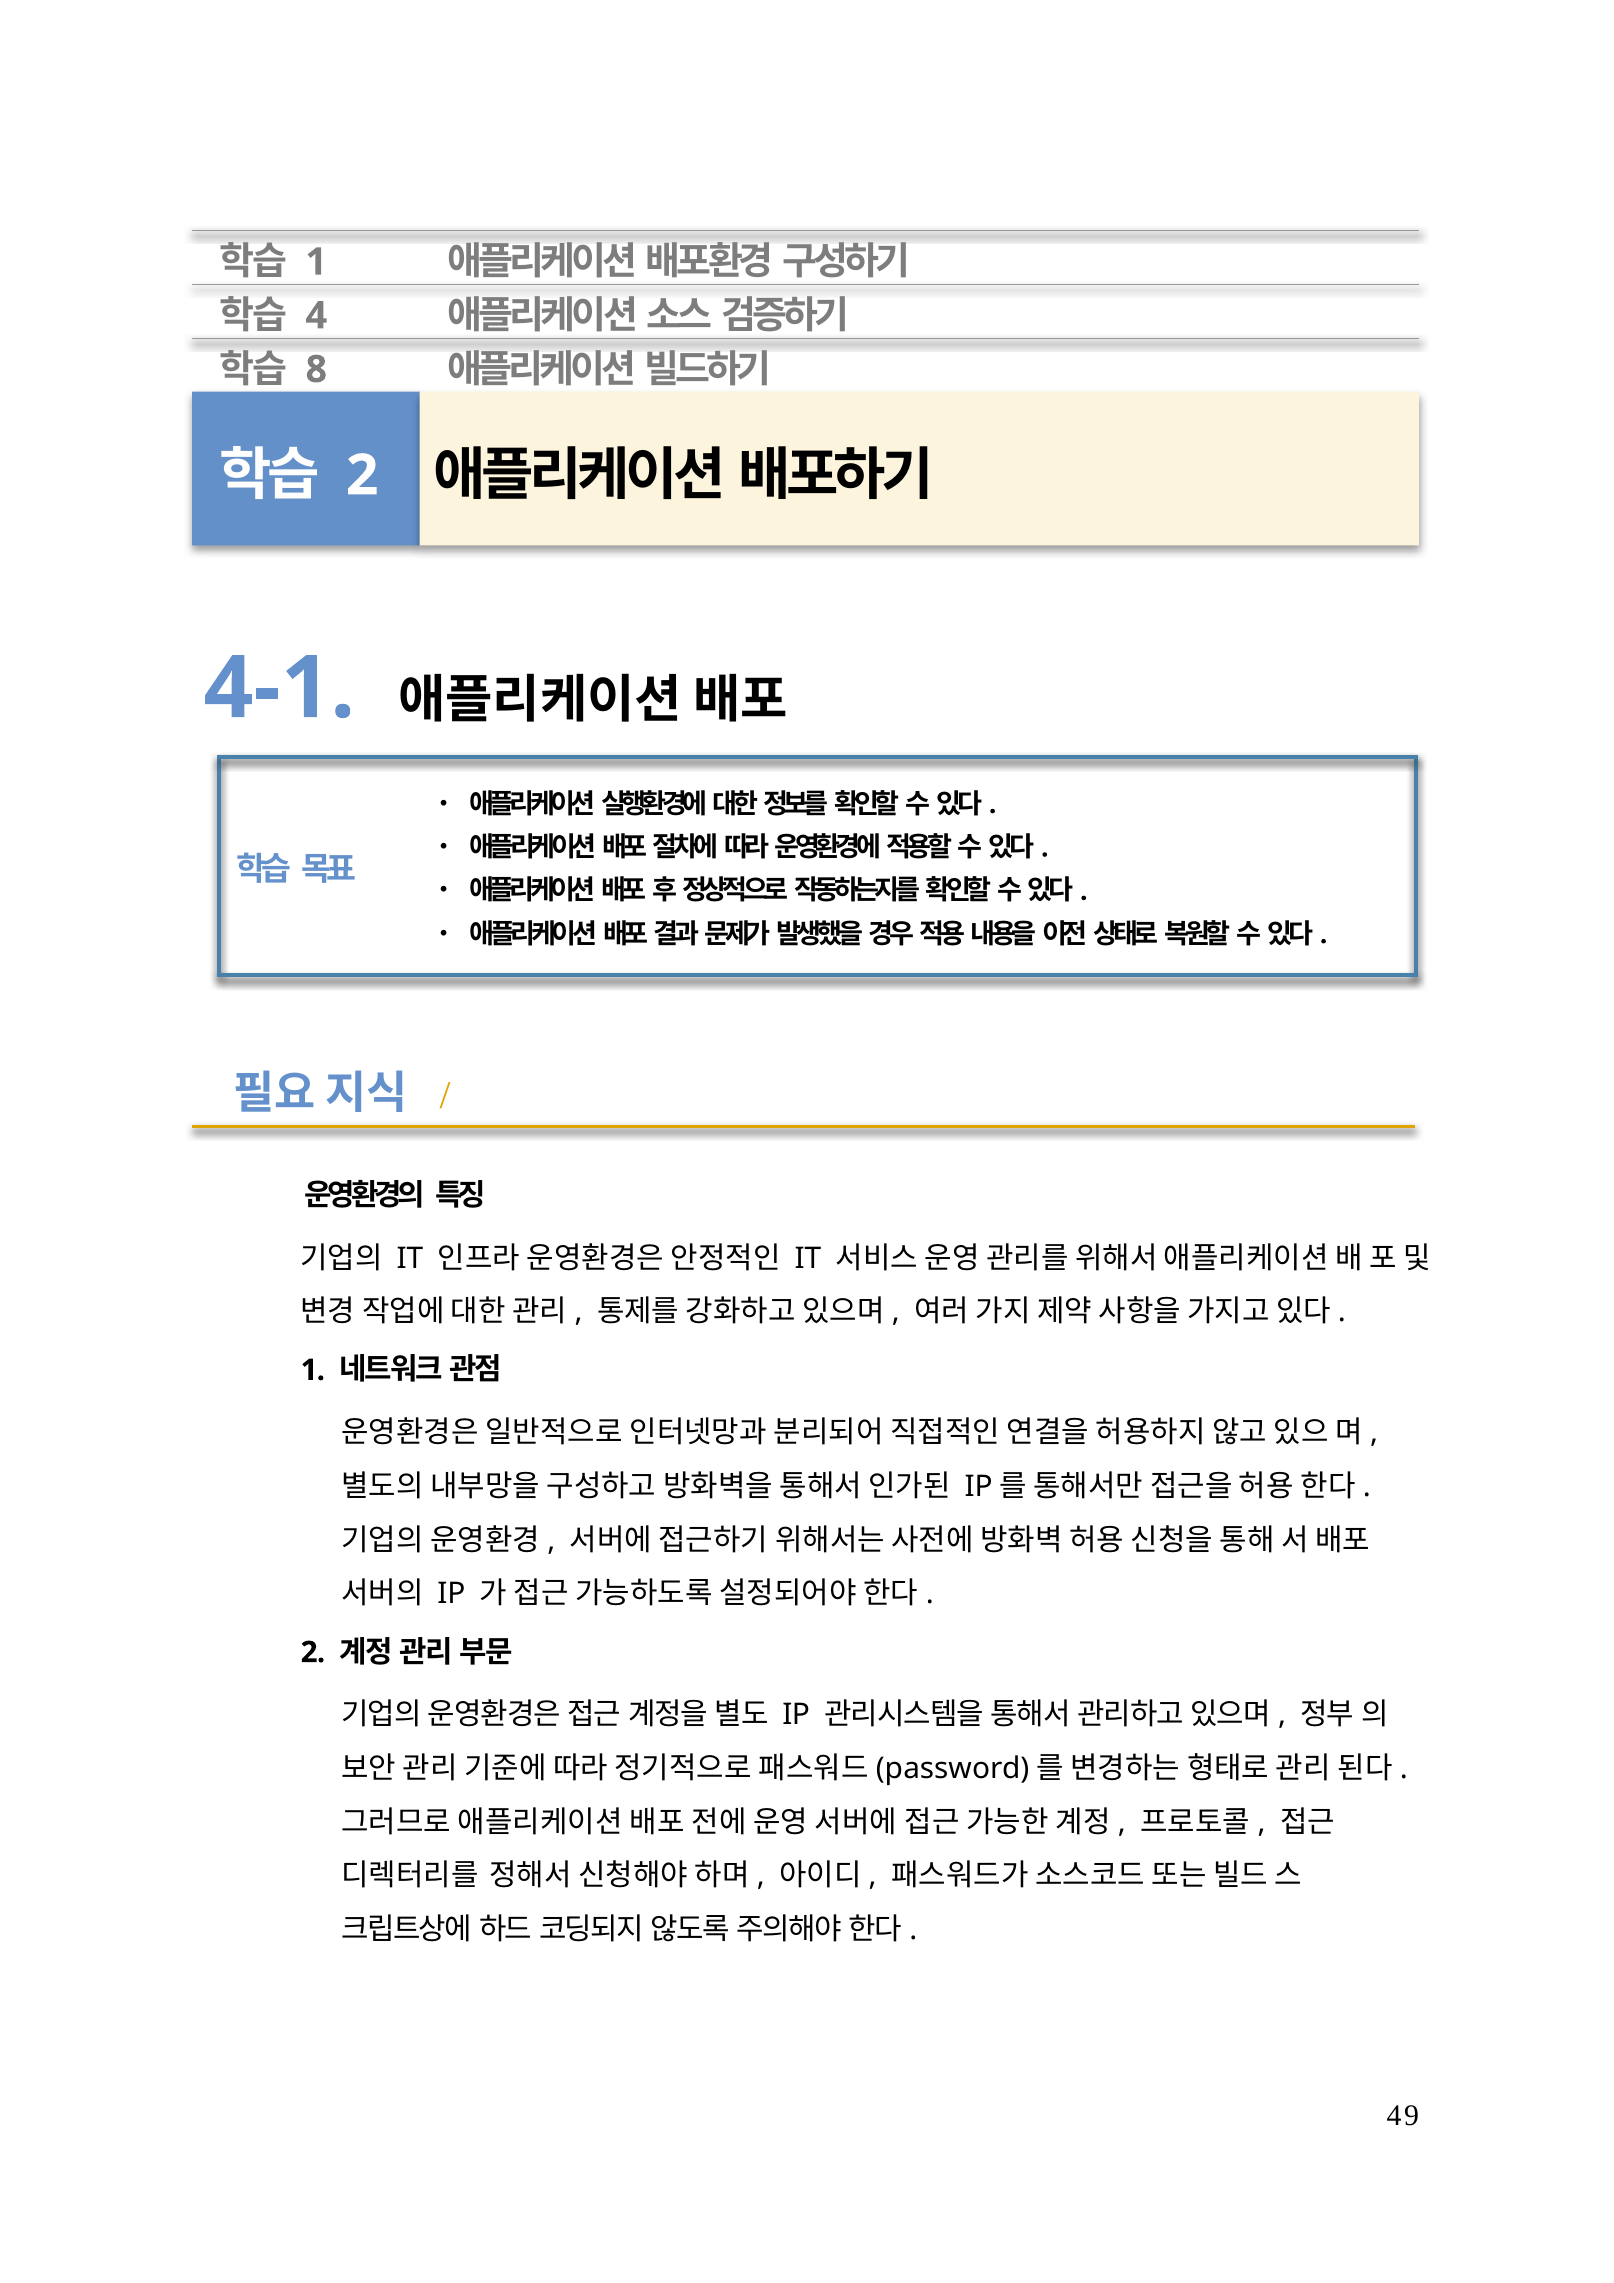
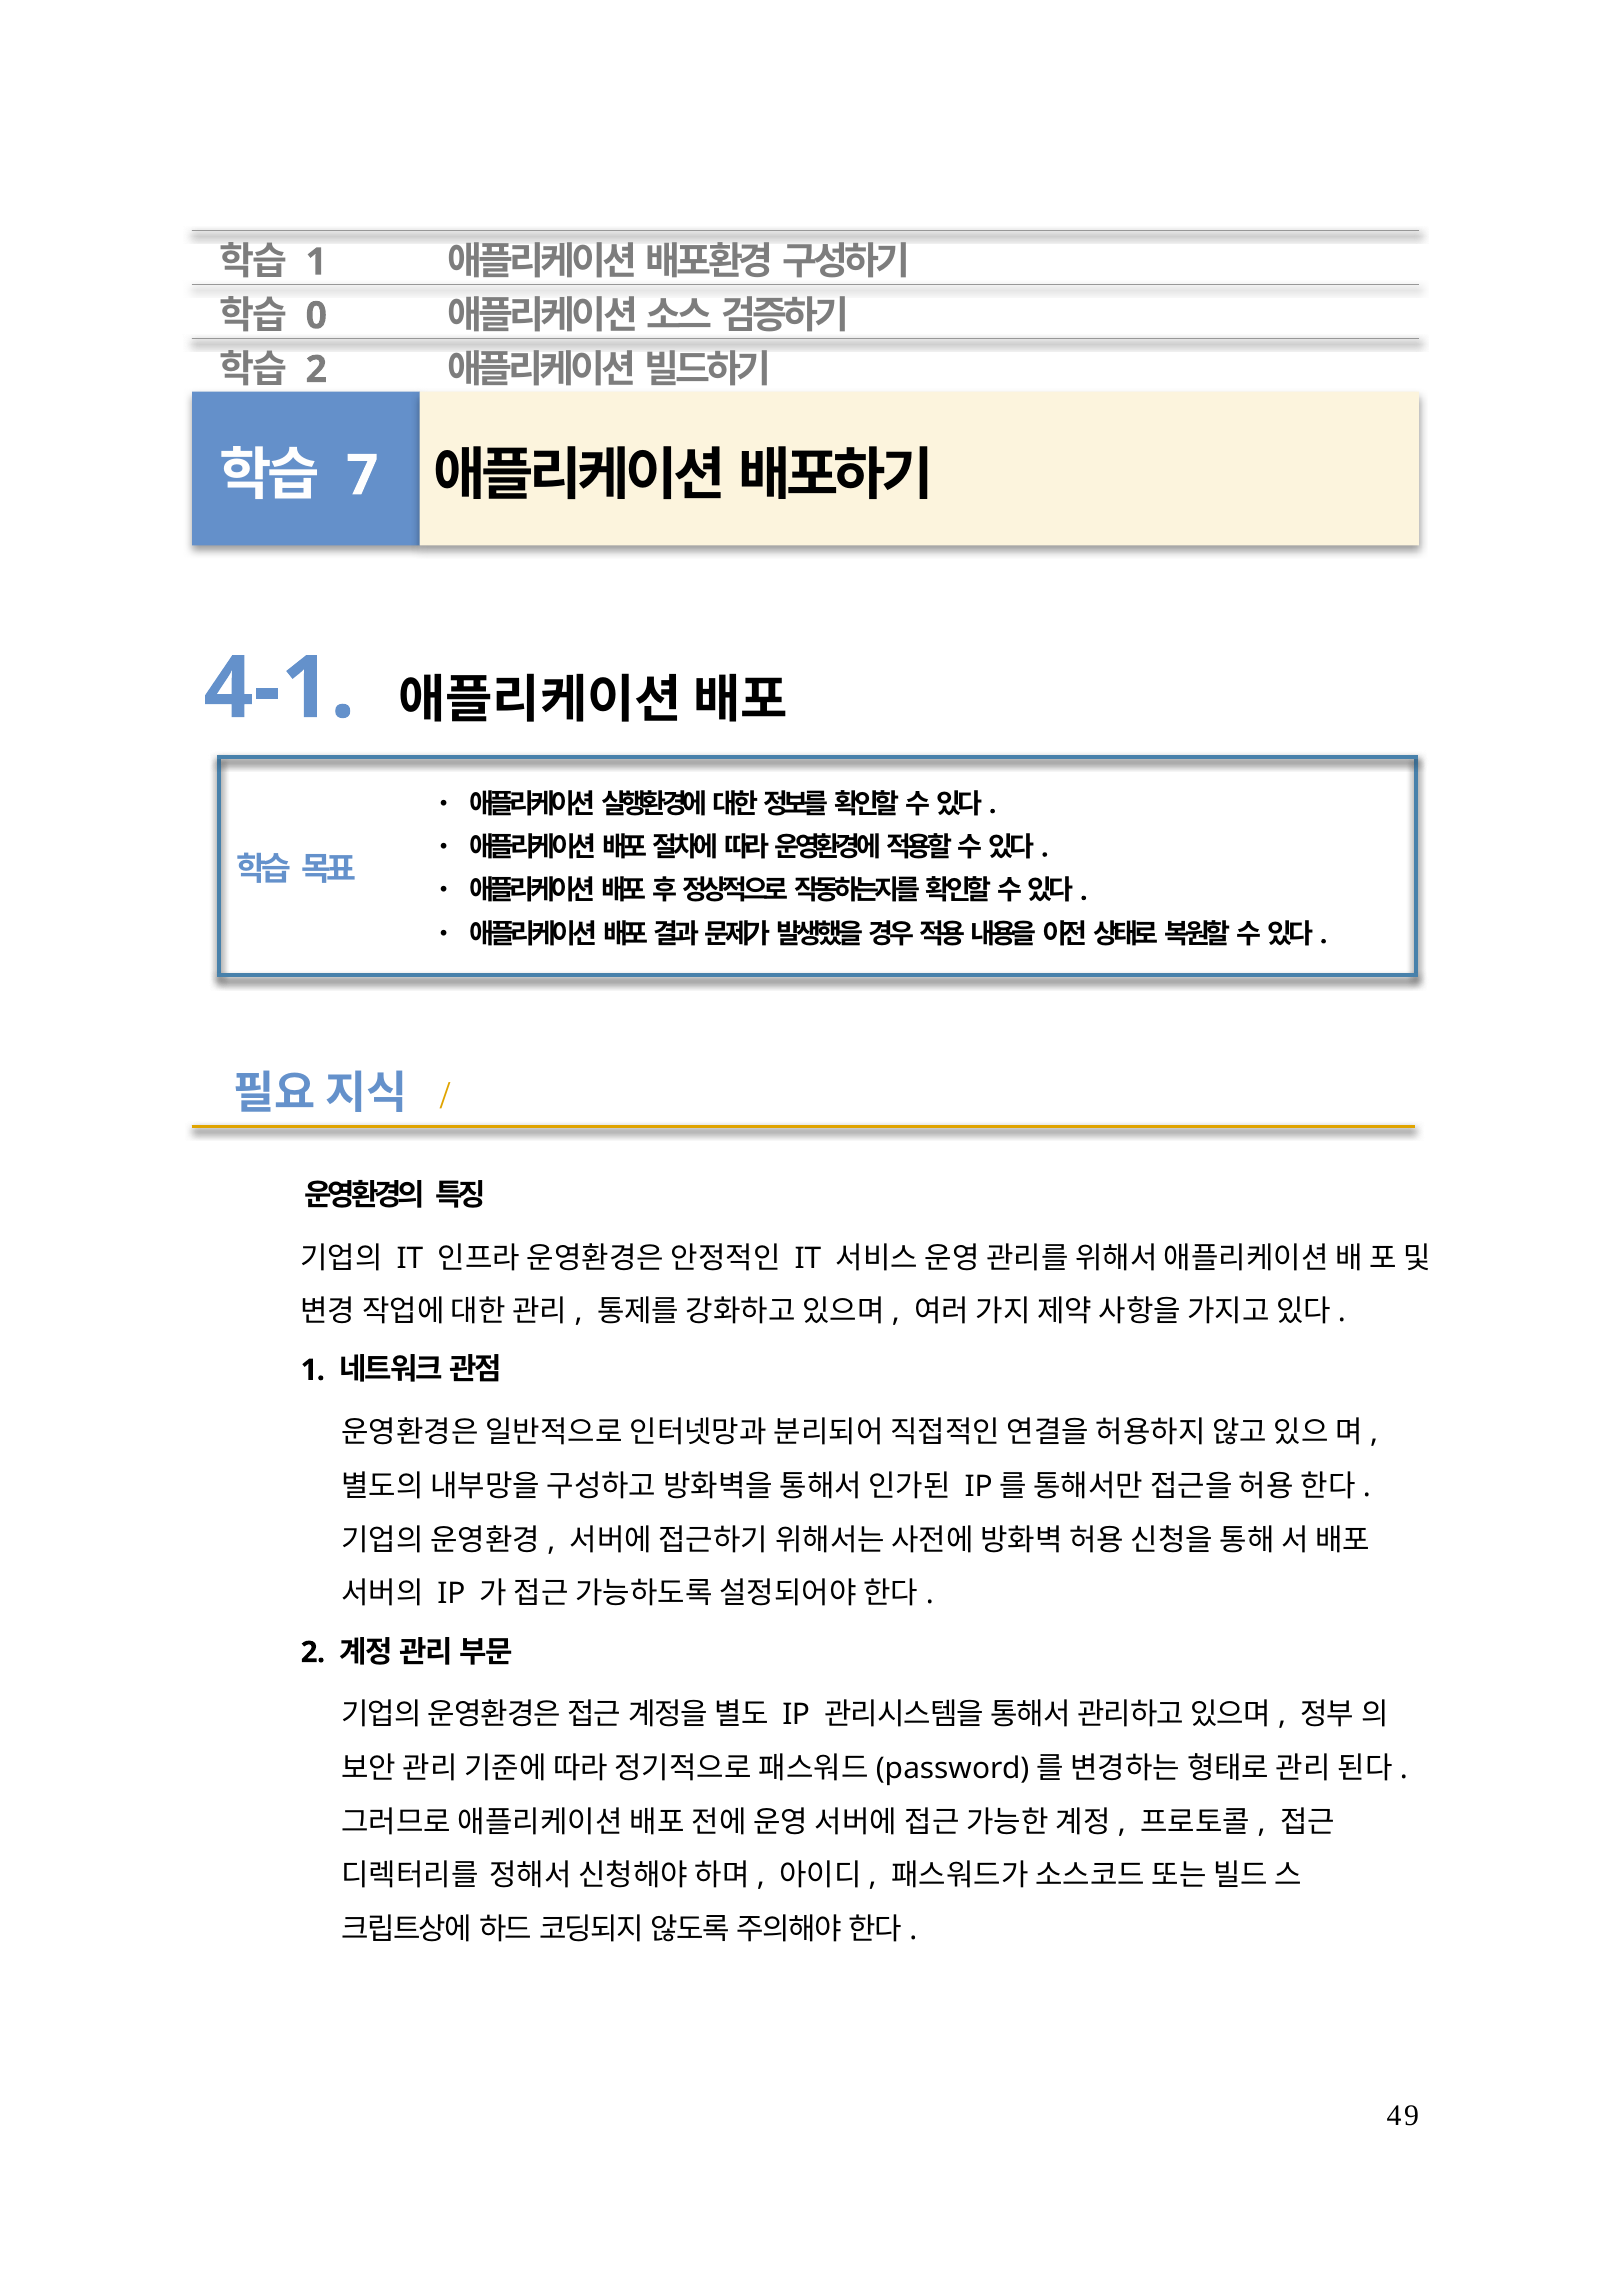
4: 4 -> 0
8 at (316, 370): 8 -> 2
2 at (362, 476): 2 -> 7
